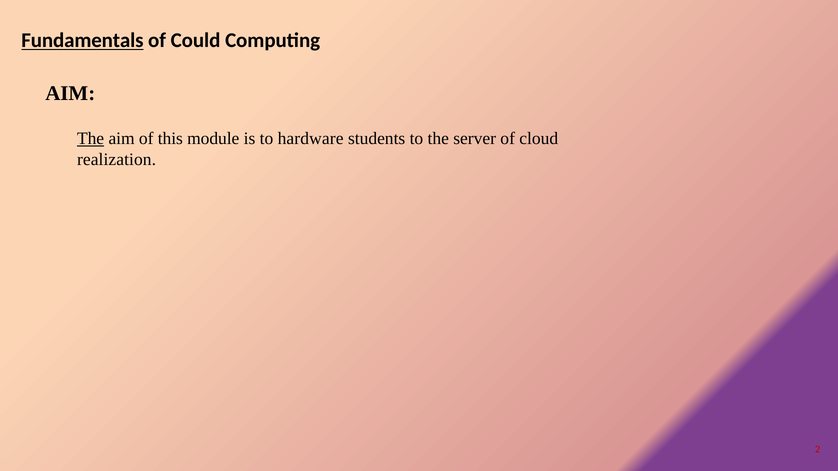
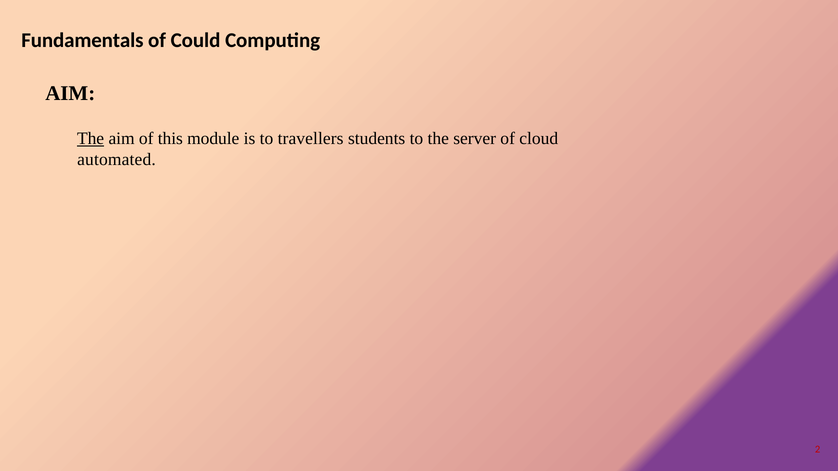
Fundamentals underline: present -> none
hardware: hardware -> travellers
realization: realization -> automated
